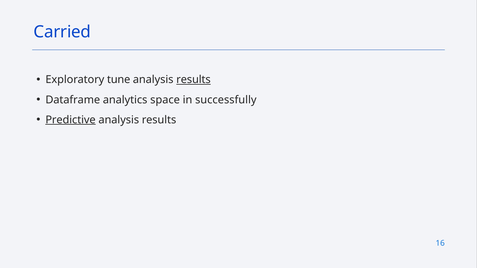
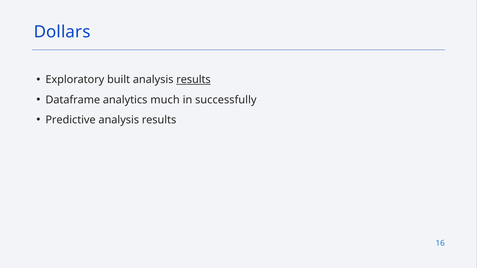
Carried: Carried -> Dollars
tune: tune -> built
space: space -> much
Predictive underline: present -> none
